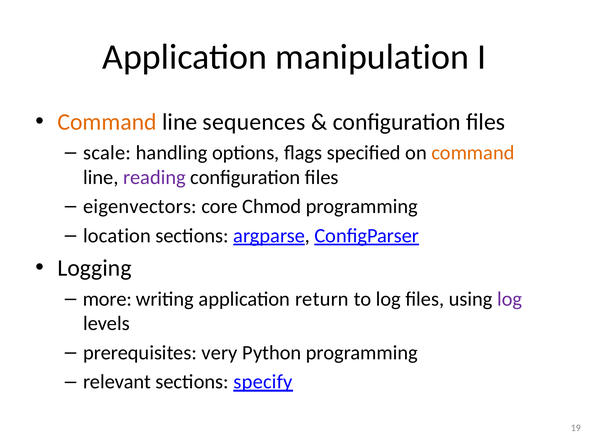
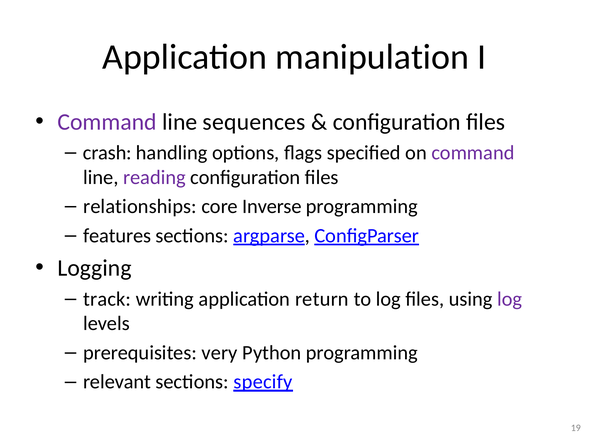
Command at (107, 122) colour: orange -> purple
scale: scale -> crash
command at (473, 153) colour: orange -> purple
eigenvectors: eigenvectors -> relationships
Chmod: Chmod -> Inverse
location: location -> features
more: more -> track
